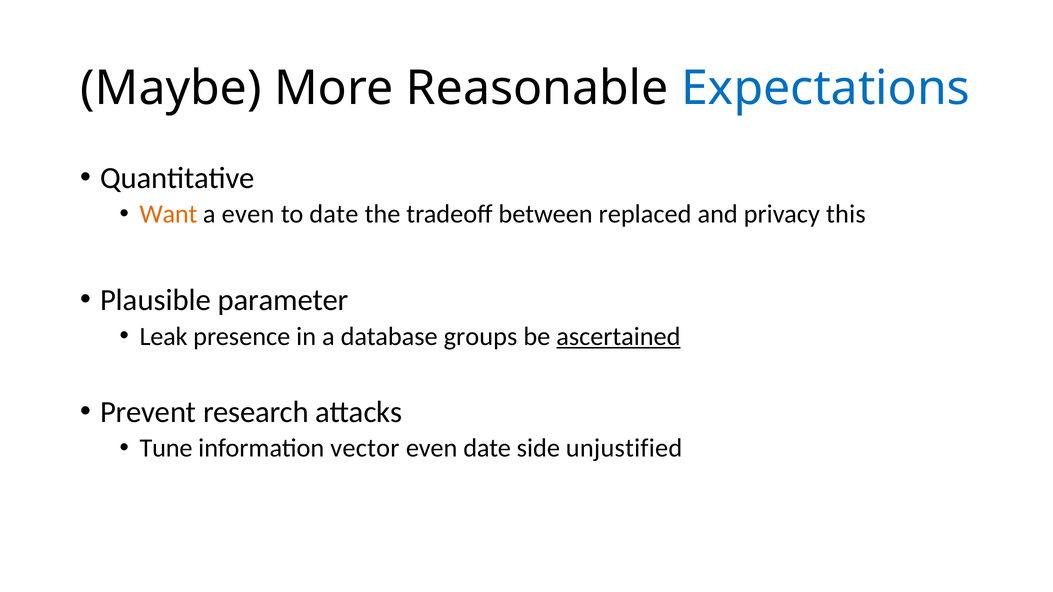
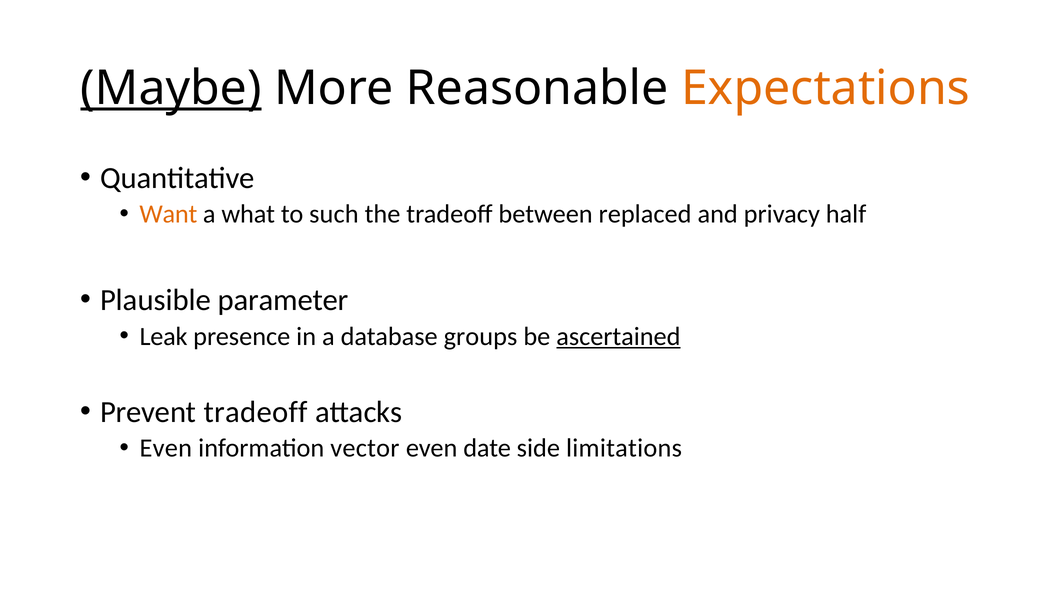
Maybe underline: none -> present
Expectations colour: blue -> orange
a even: even -> what
to date: date -> such
this: this -> half
Prevent research: research -> tradeoff
Tune at (166, 448): Tune -> Even
unjustified: unjustified -> limitations
